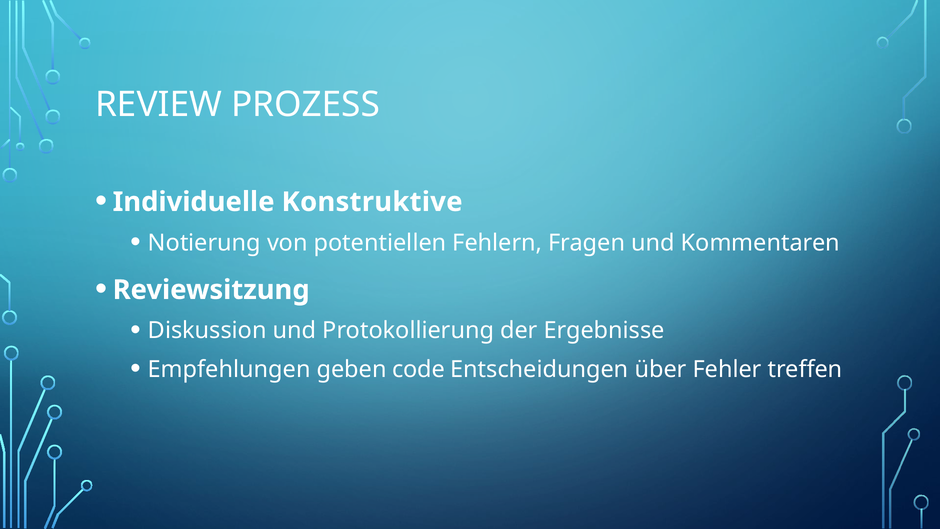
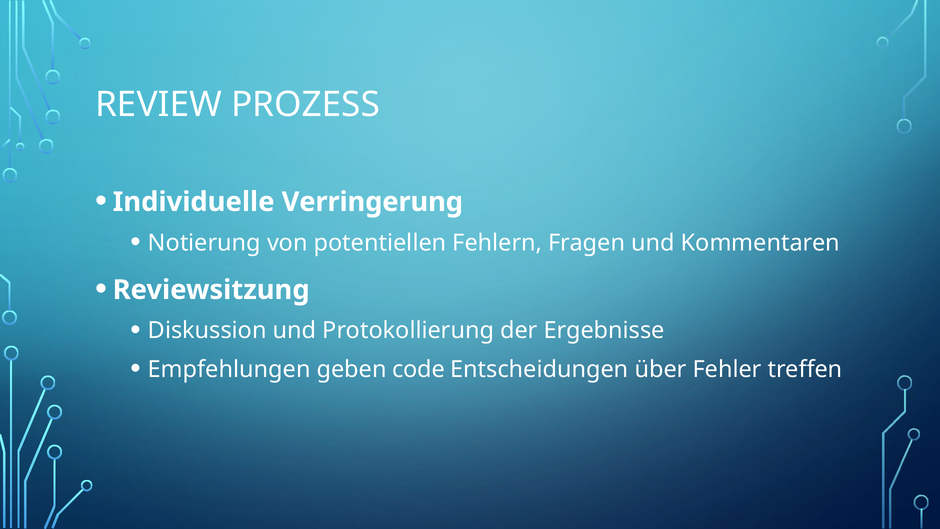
Konstruktive: Konstruktive -> Verringerung
